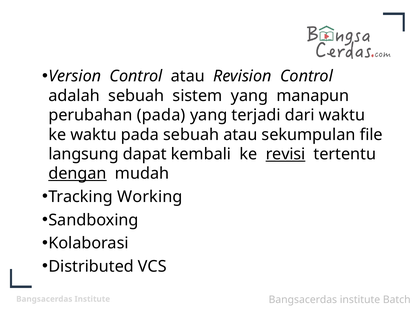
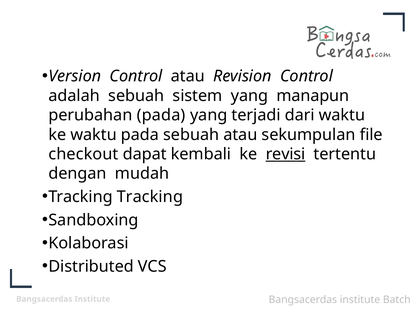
langsung: langsung -> checkout
dengan underline: present -> none
Tracking Working: Working -> Tracking
